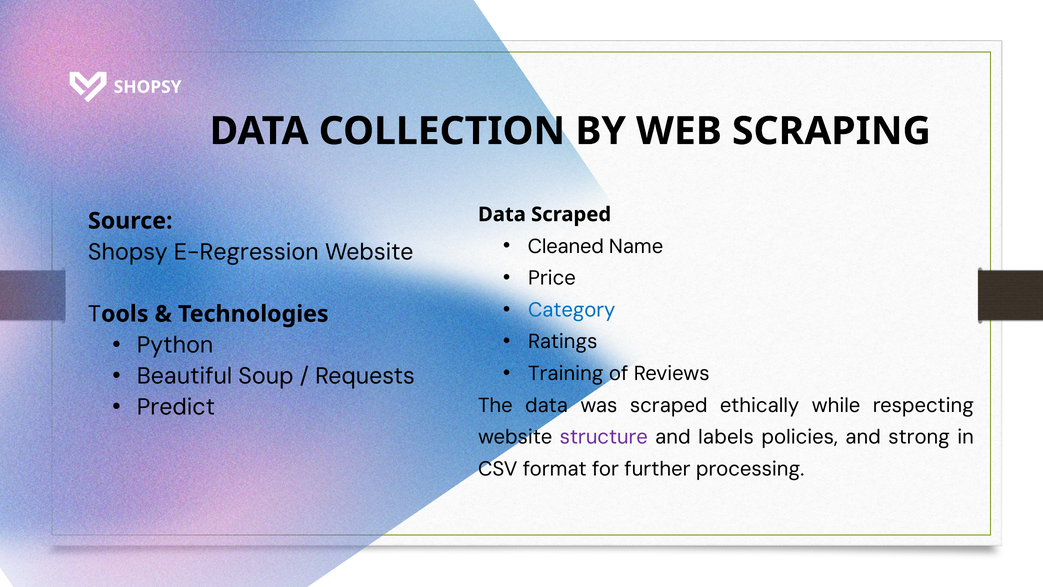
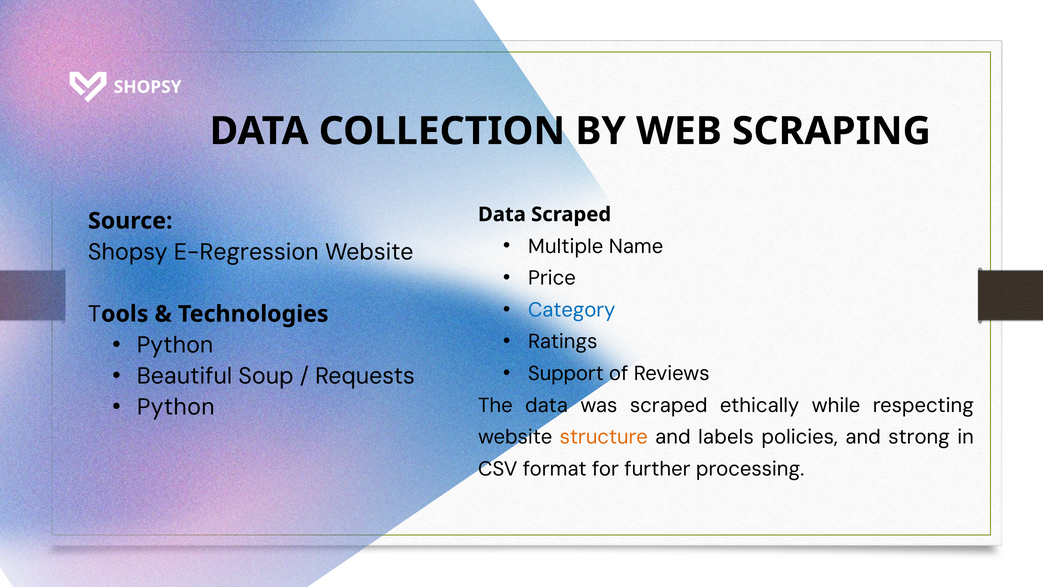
Cleaned: Cleaned -> Multiple
Training: Training -> Support
Predict at (176, 407): Predict -> Python
structure colour: purple -> orange
